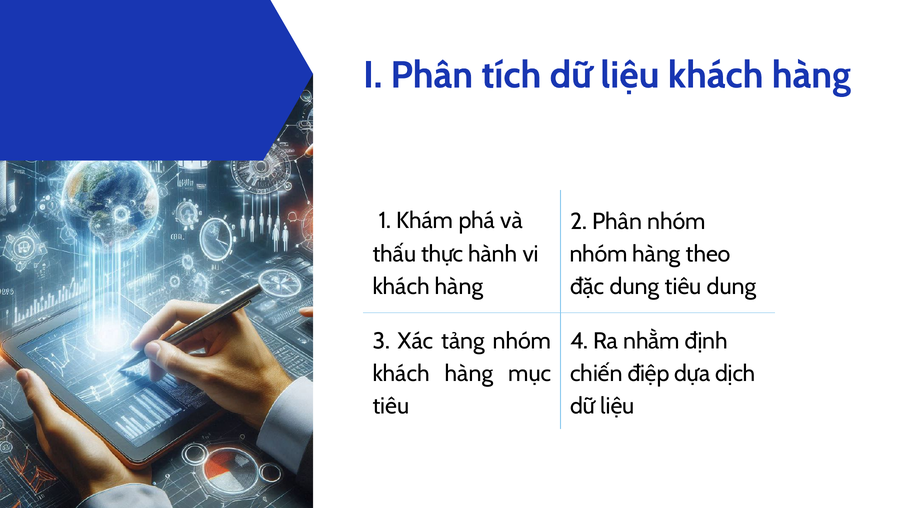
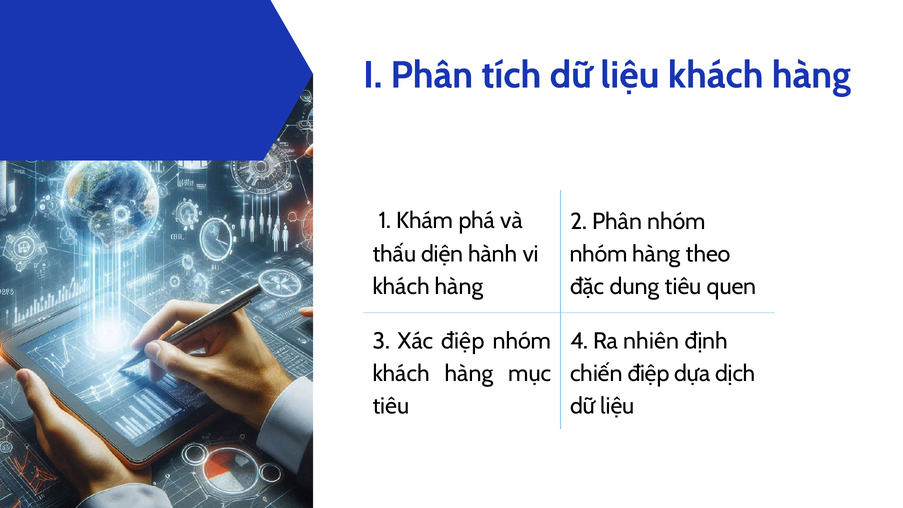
thực: thực -> diện
tiêu dung: dung -> quen
Xác tảng: tảng -> điệp
nhằm: nhằm -> nhiên
